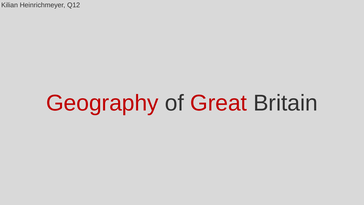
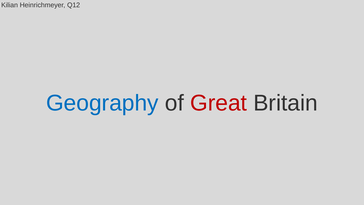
Geography colour: red -> blue
